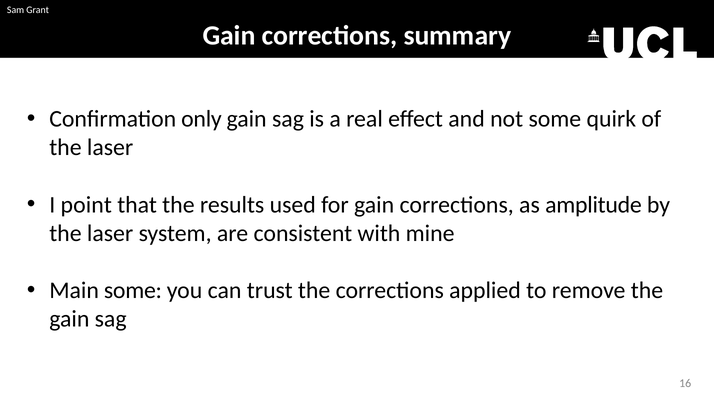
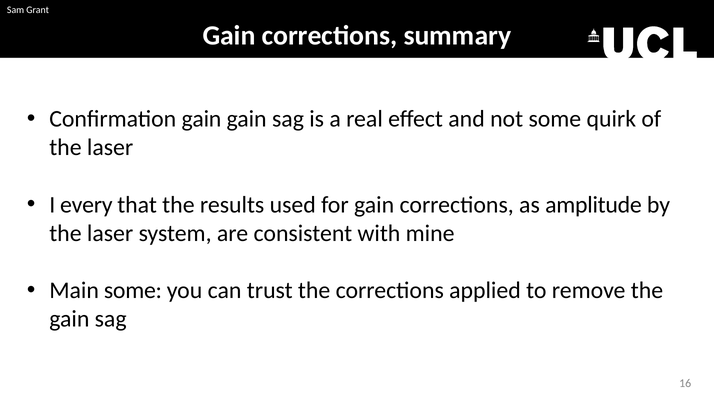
Confirmation only: only -> gain
point: point -> every
